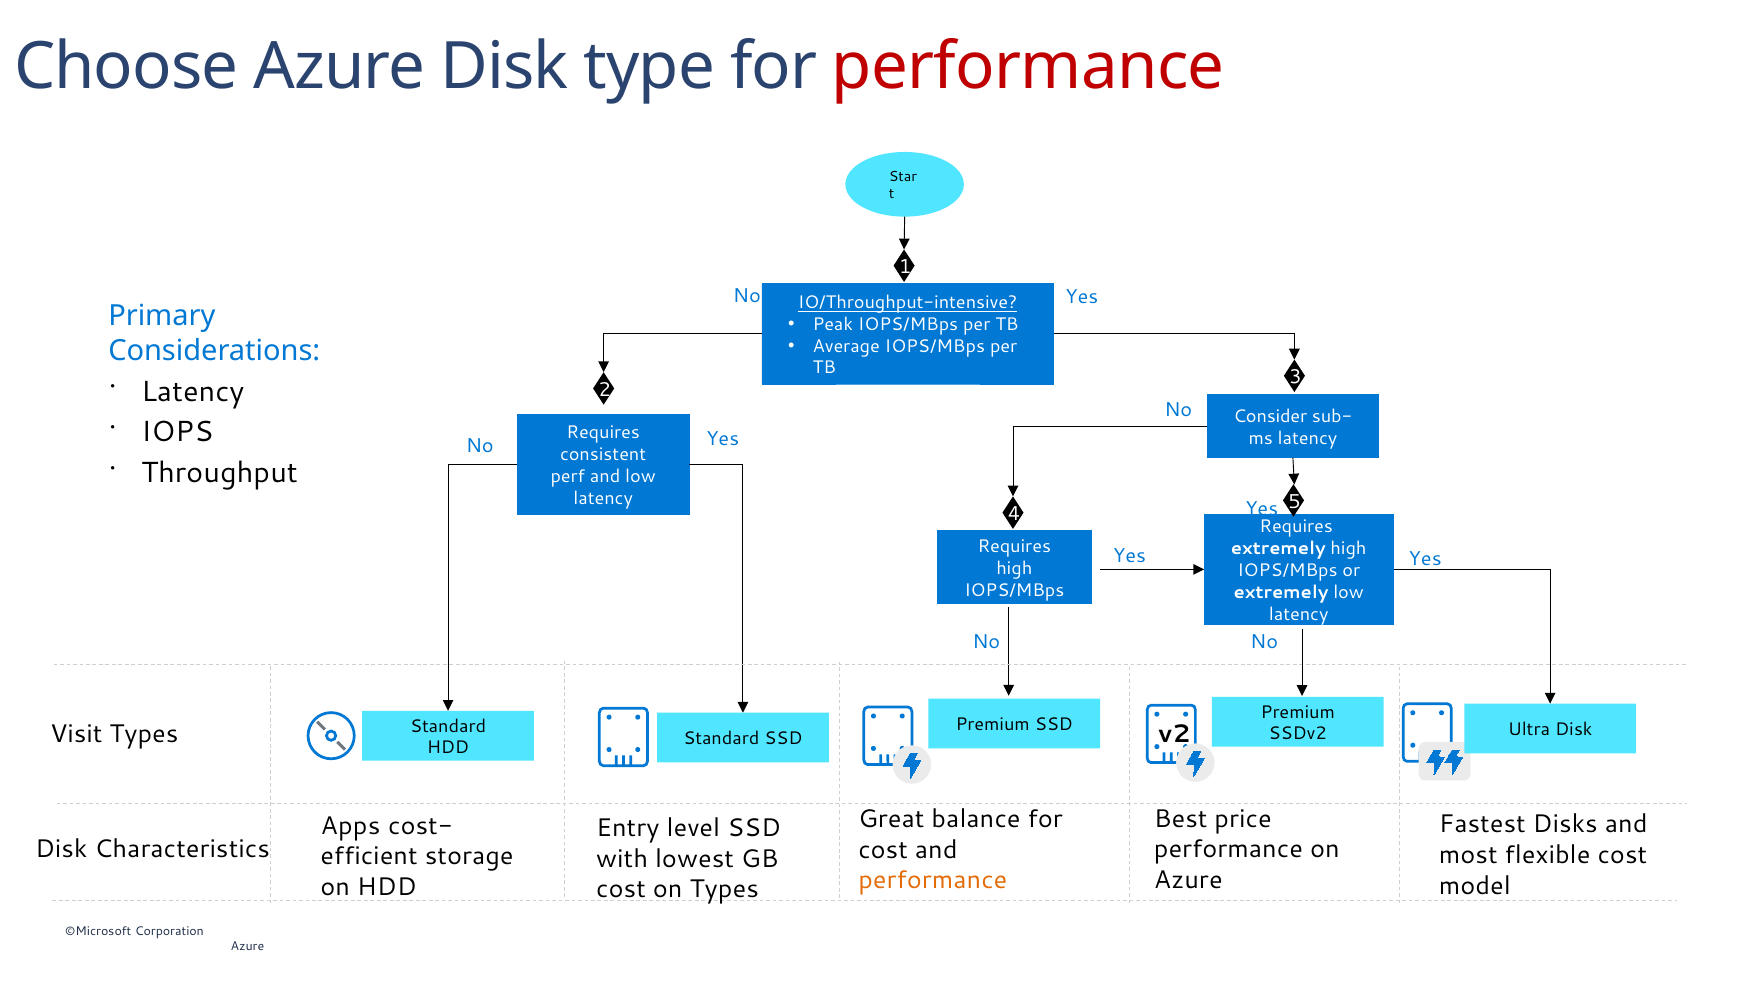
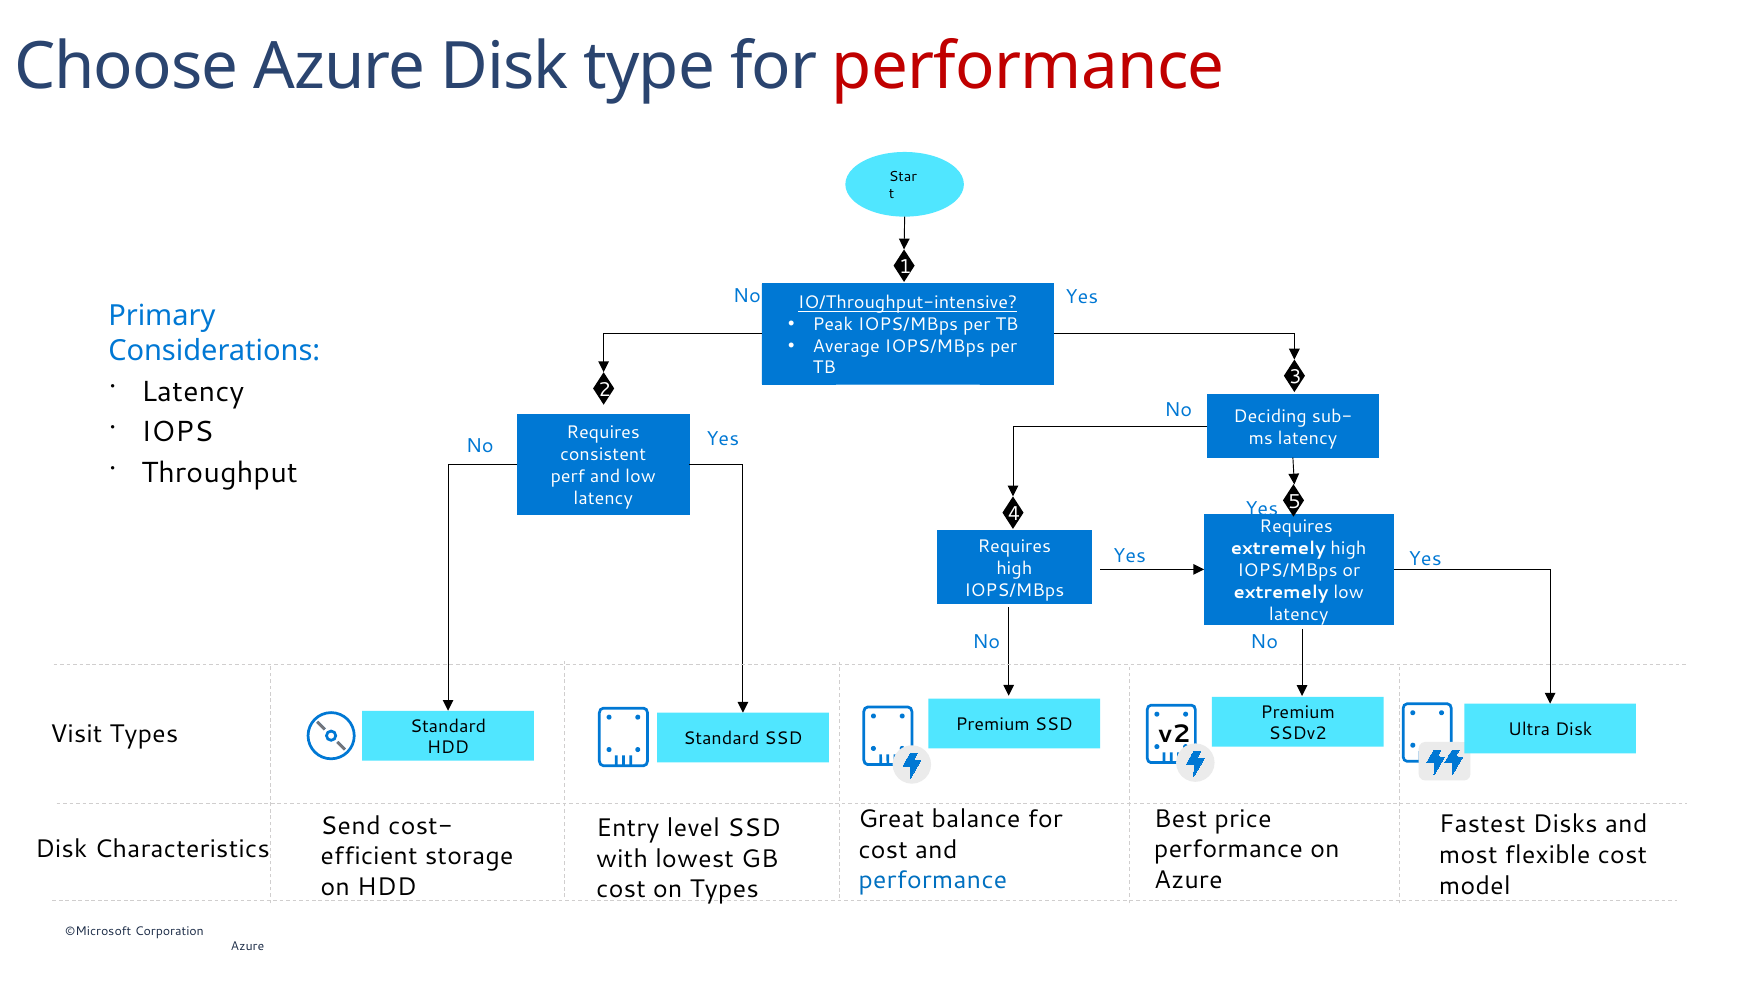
Consider: Consider -> Deciding
Apps: Apps -> Send
performance at (933, 880) colour: orange -> blue
